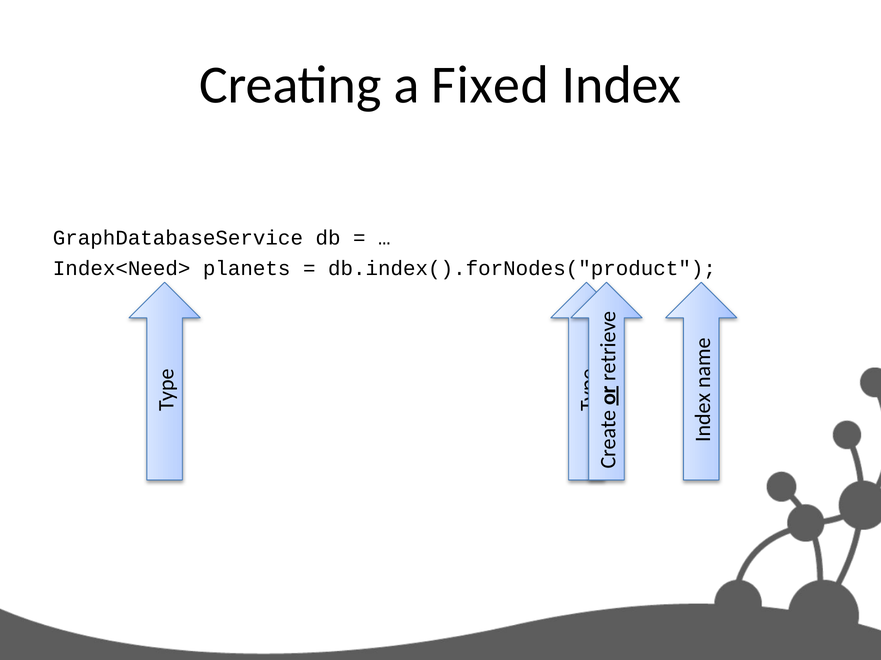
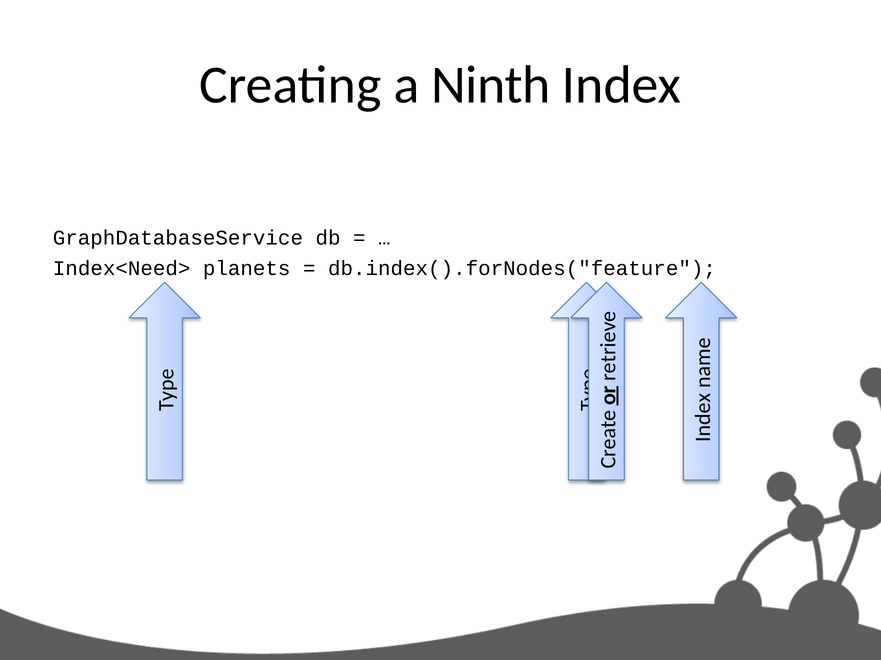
Fixed: Fixed -> Ninth
db.index().forNodes("product: db.index().forNodes("product -> db.index().forNodes("feature
